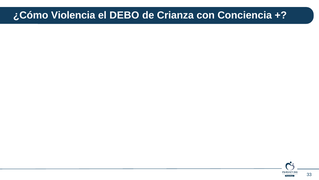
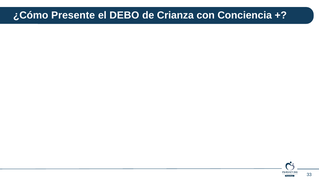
Violencia: Violencia -> Presente
